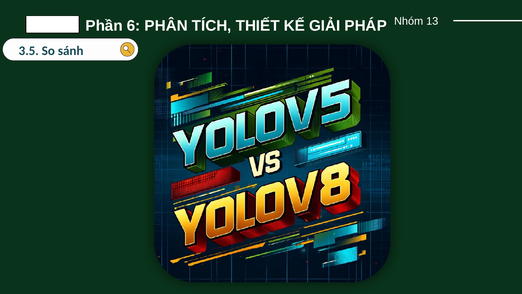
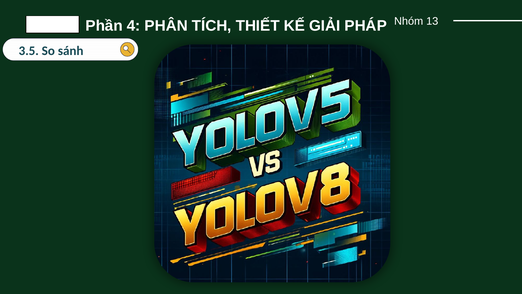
6: 6 -> 4
